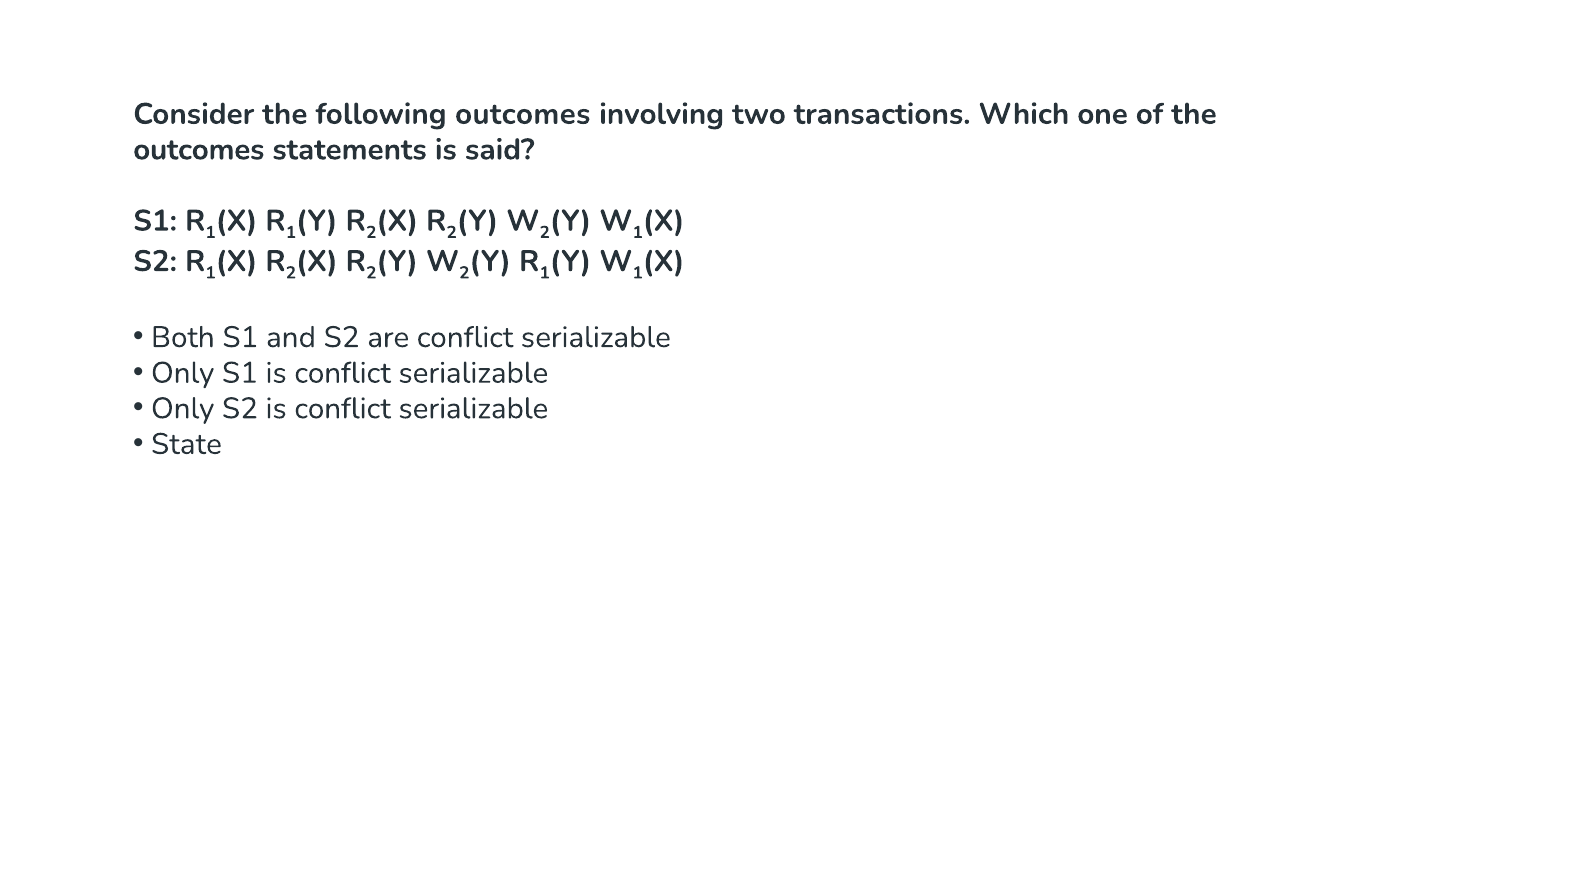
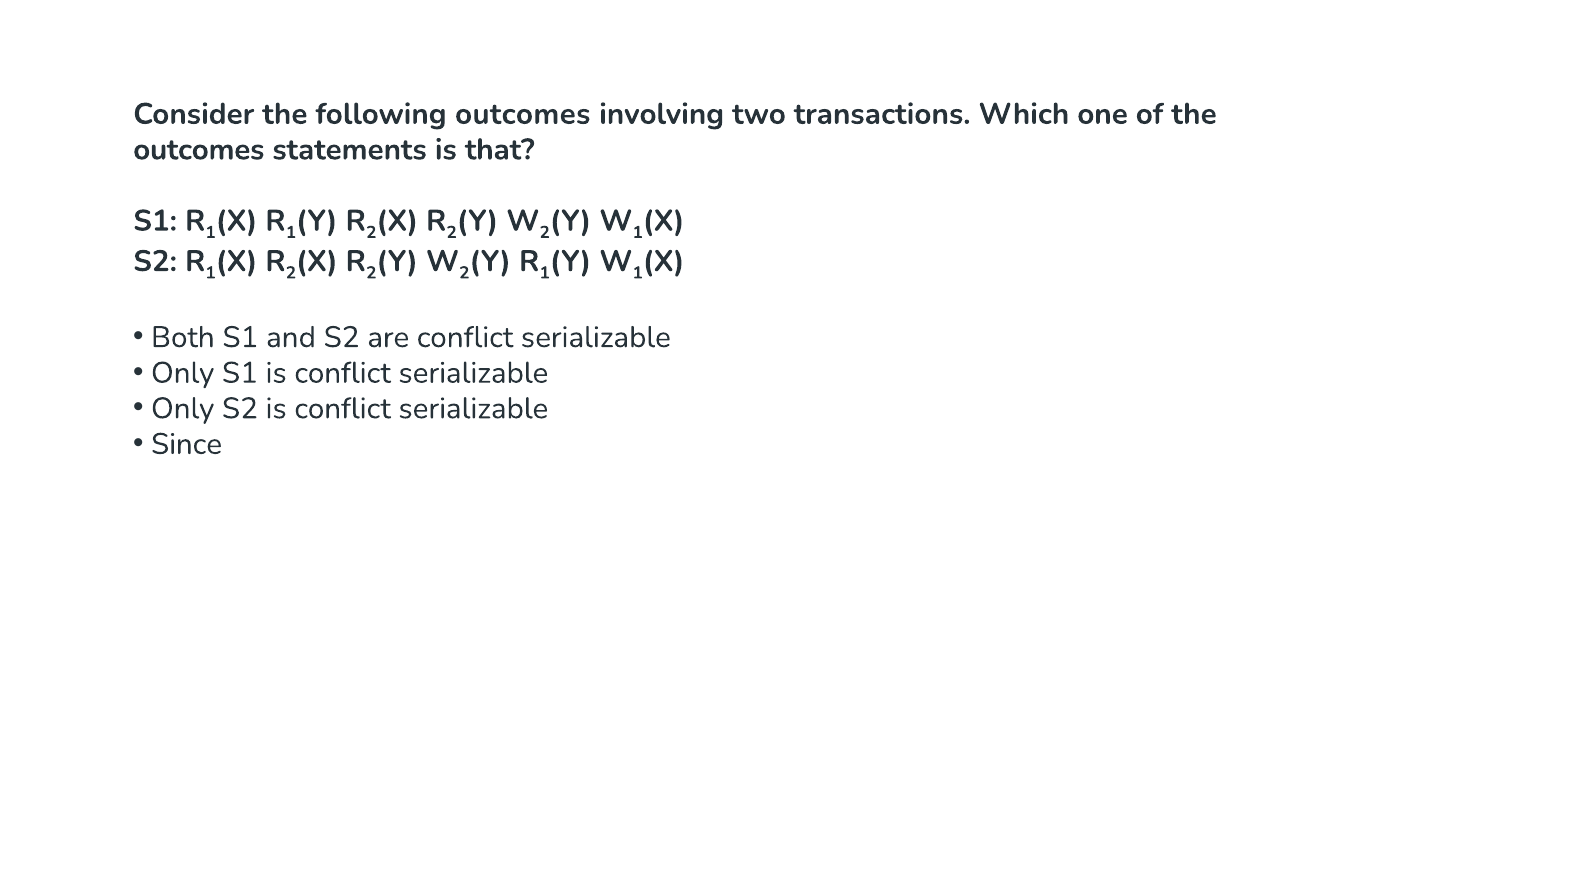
said: said -> that
State: State -> Since
